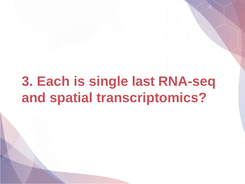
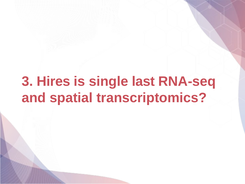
Each: Each -> Hires
